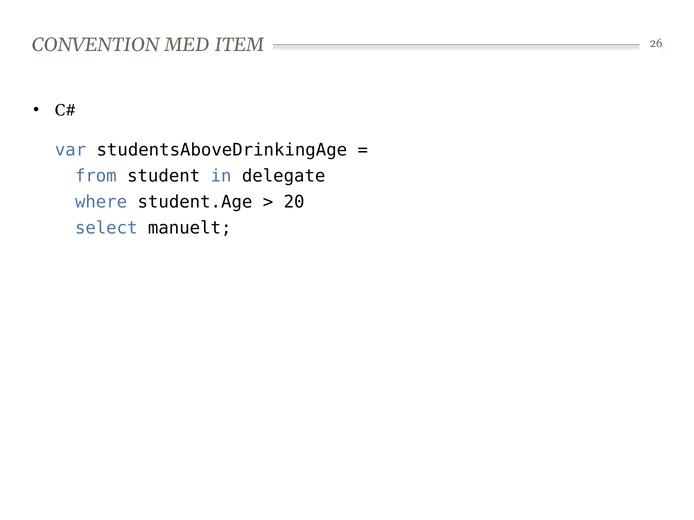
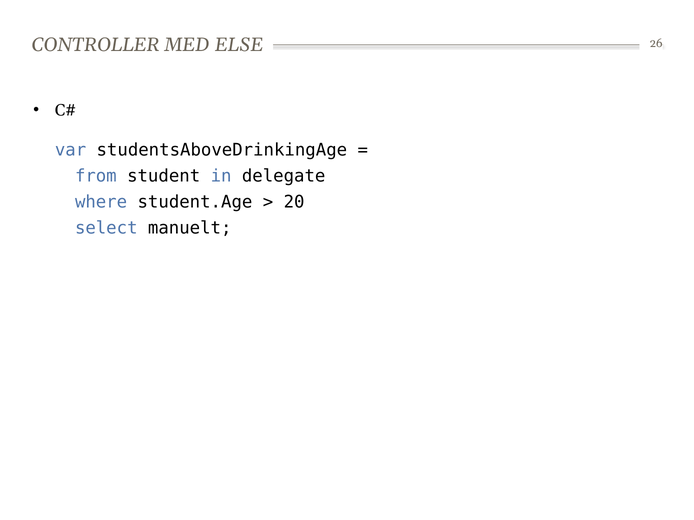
CONVENTION: CONVENTION -> CONTROLLER
ITEM: ITEM -> ELSE
